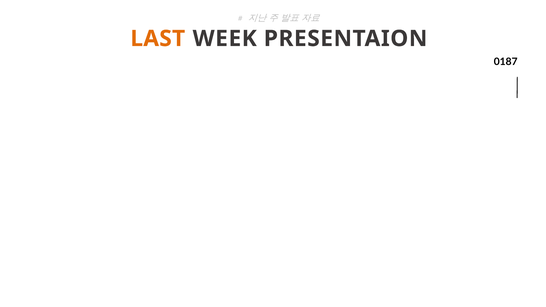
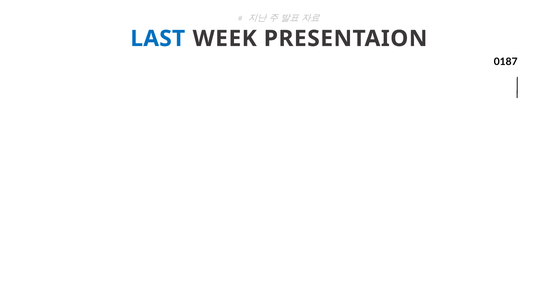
LAST colour: orange -> blue
